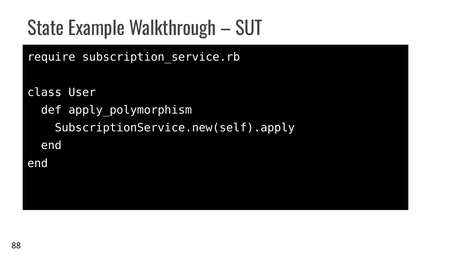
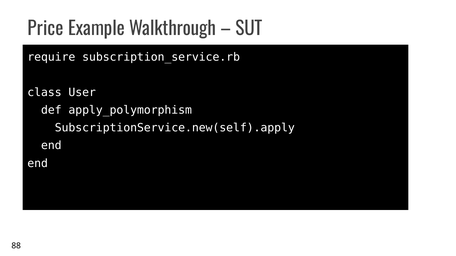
State: State -> Price
